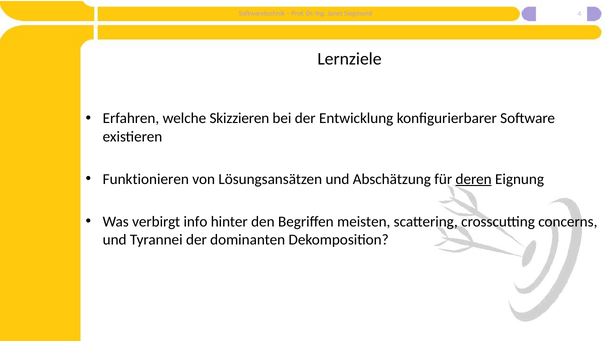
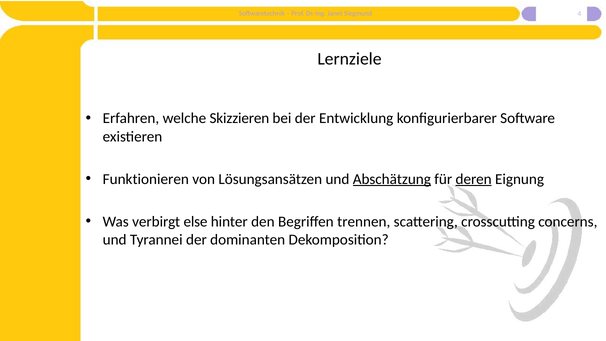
Abschätzung underline: none -> present
info: info -> else
meisten: meisten -> trennen
